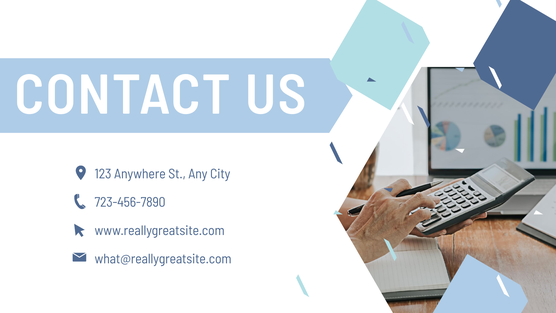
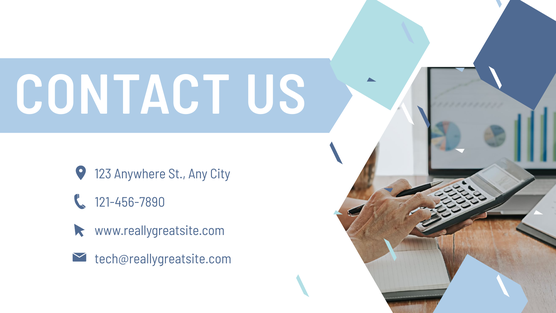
723-456-7890: 723-456-7890 -> 121-456-7890
what@reallygreatsite.com: what@reallygreatsite.com -> tech@reallygreatsite.com
